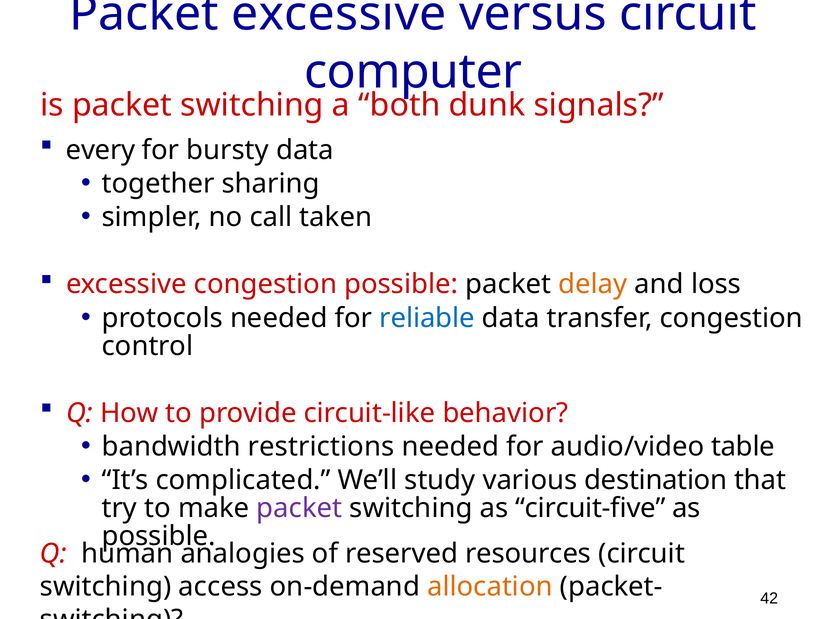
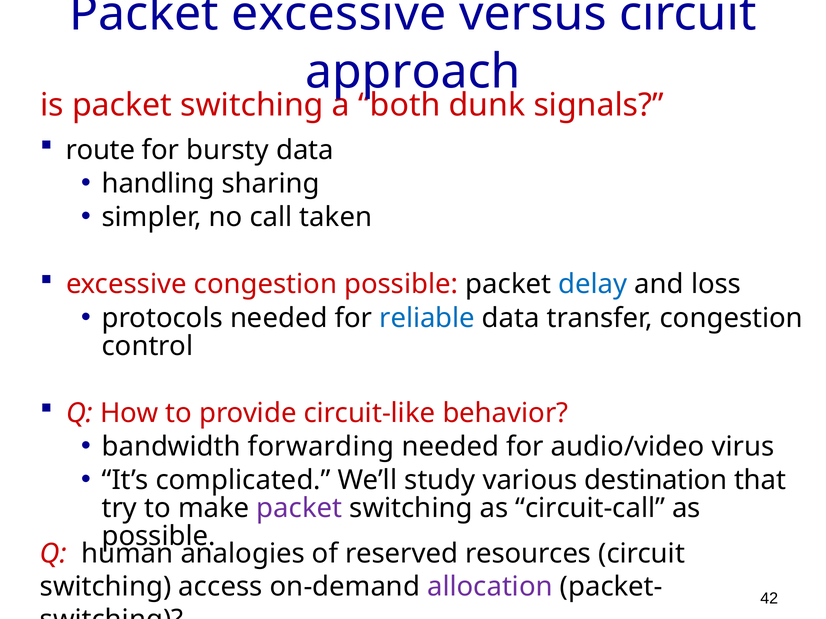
computer: computer -> approach
every: every -> route
together: together -> handling
delay colour: orange -> blue
restrictions: restrictions -> forwarding
table: table -> virus
circuit-five: circuit-five -> circuit-call
allocation colour: orange -> purple
